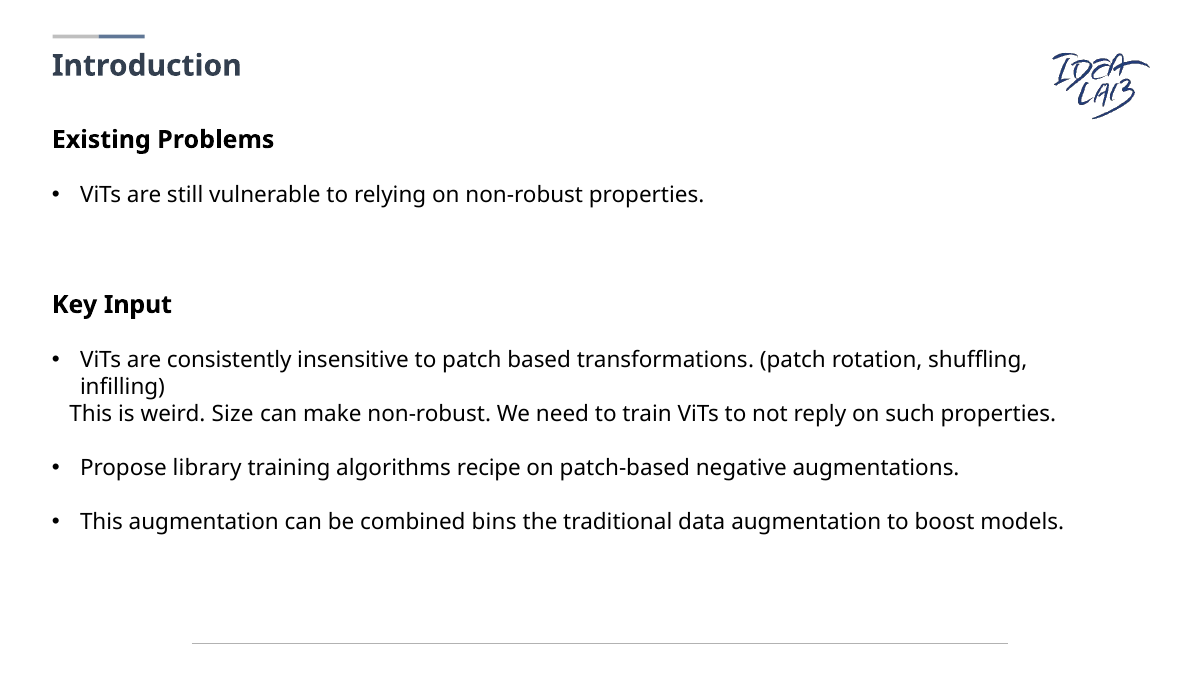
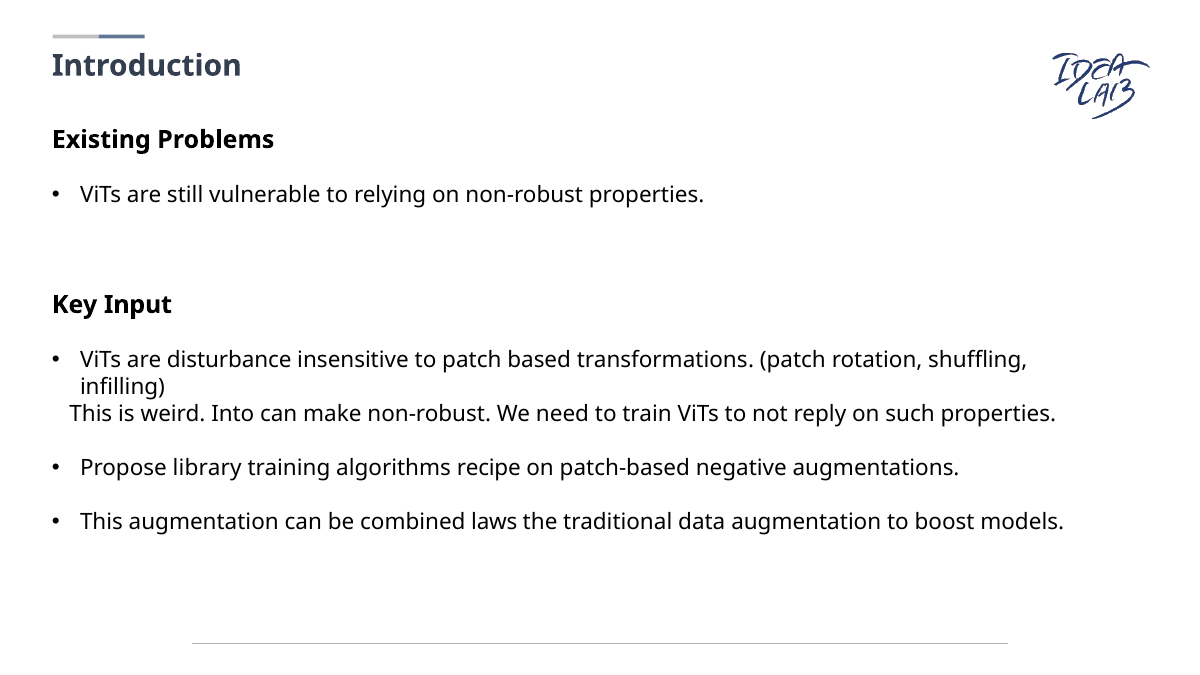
consistently: consistently -> disturbance
Size: Size -> Into
bins: bins -> laws
